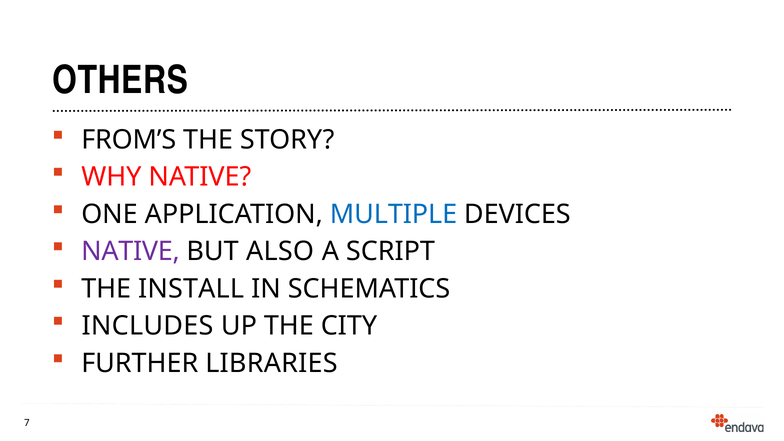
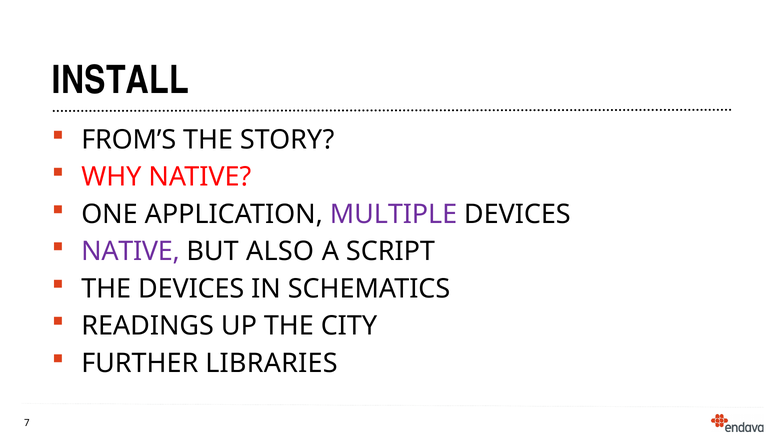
OTHERS: OTHERS -> INSTALL
MULTIPLE colour: blue -> purple
THE INSTALL: INSTALL -> DEVICES
INCLUDES: INCLUDES -> READINGS
